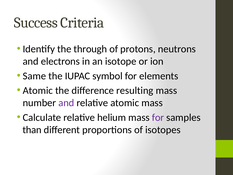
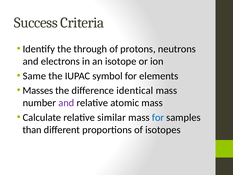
Atomic at (38, 90): Atomic -> Masses
resulting: resulting -> identical
helium: helium -> similar
for at (158, 117) colour: purple -> blue
